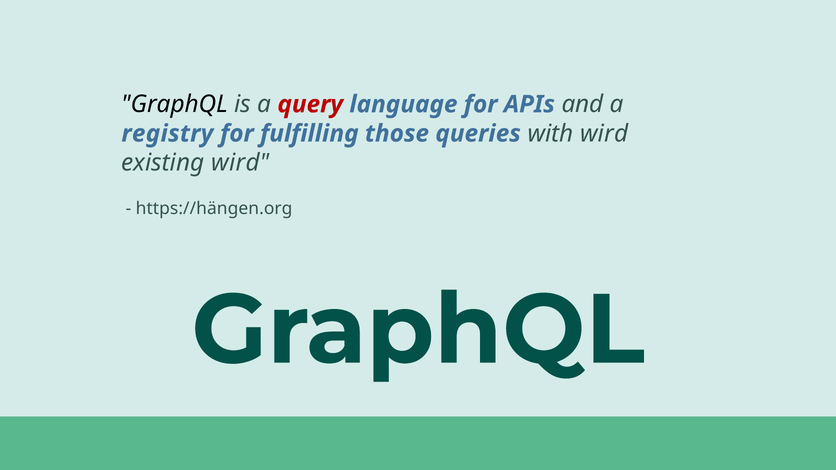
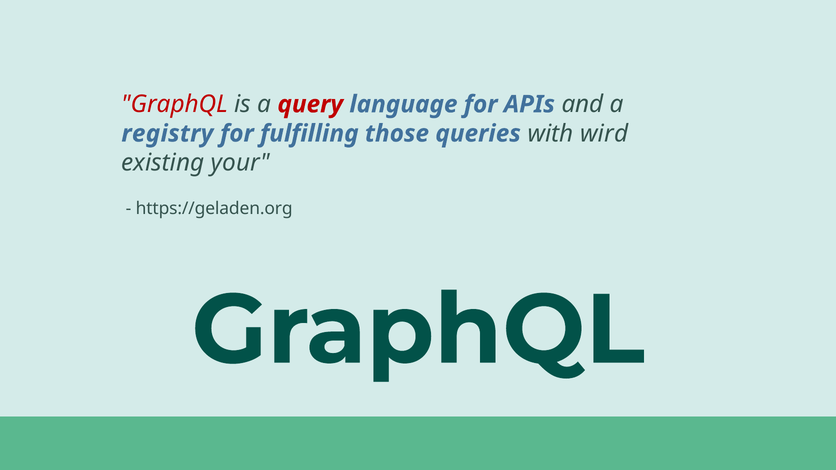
GraphQL at (175, 104) colour: black -> red
existing wird: wird -> your
https://hängen.org: https://hängen.org -> https://geladen.org
